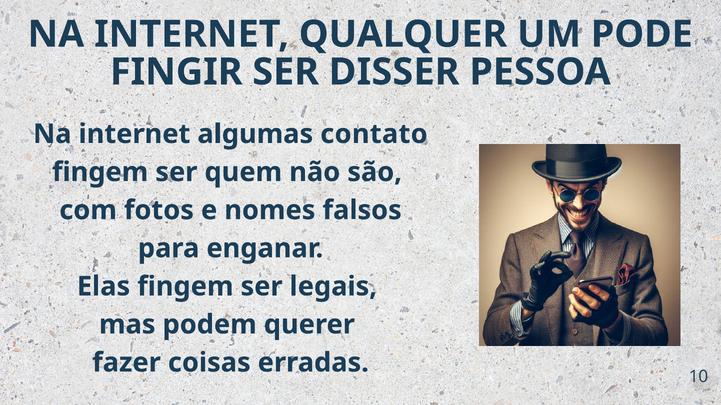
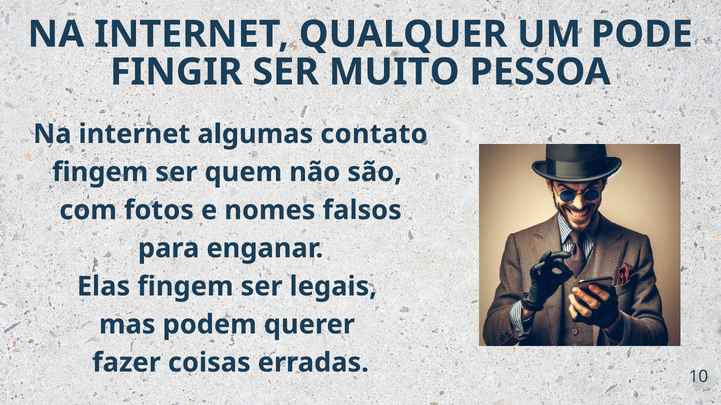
DISSER: DISSER -> MUITO
